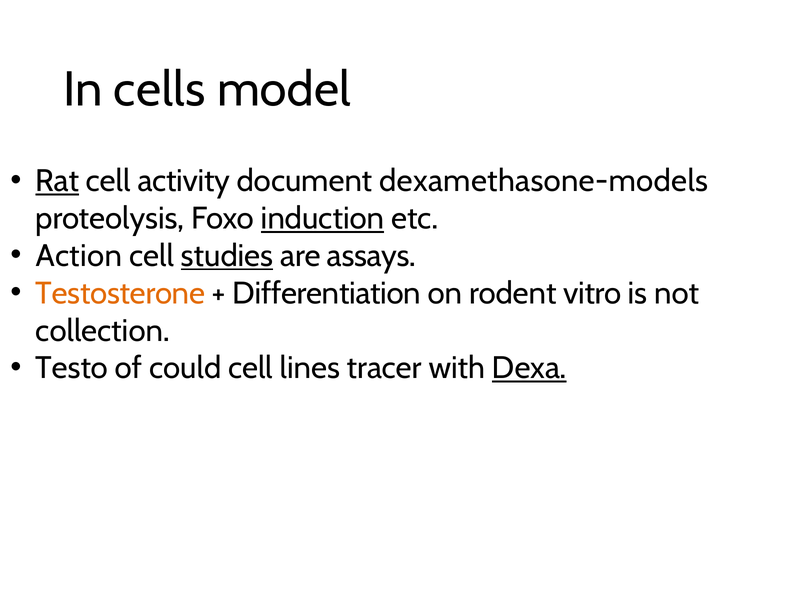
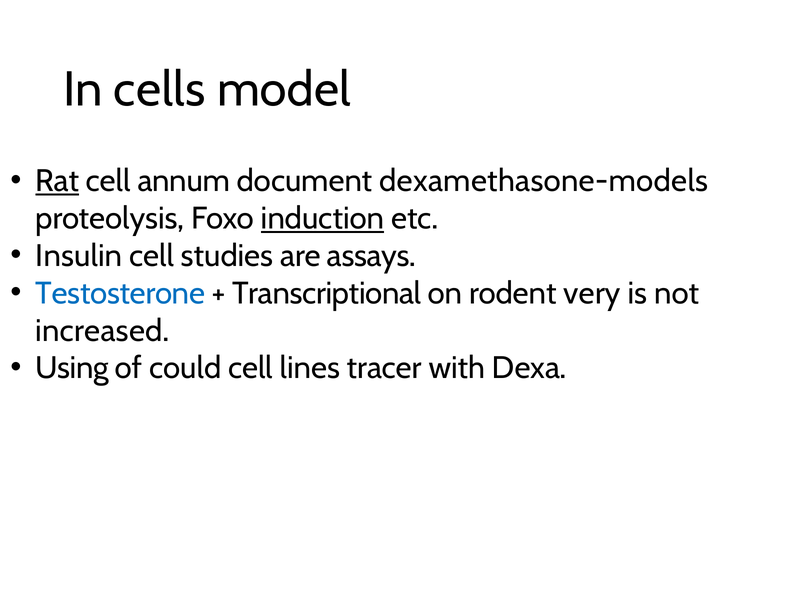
activity: activity -> annum
Action: Action -> Insulin
studies underline: present -> none
Testosterone colour: orange -> blue
Differentiation: Differentiation -> Transcriptional
vitro: vitro -> very
collection: collection -> increased
Testo: Testo -> Using
Dexa underline: present -> none
